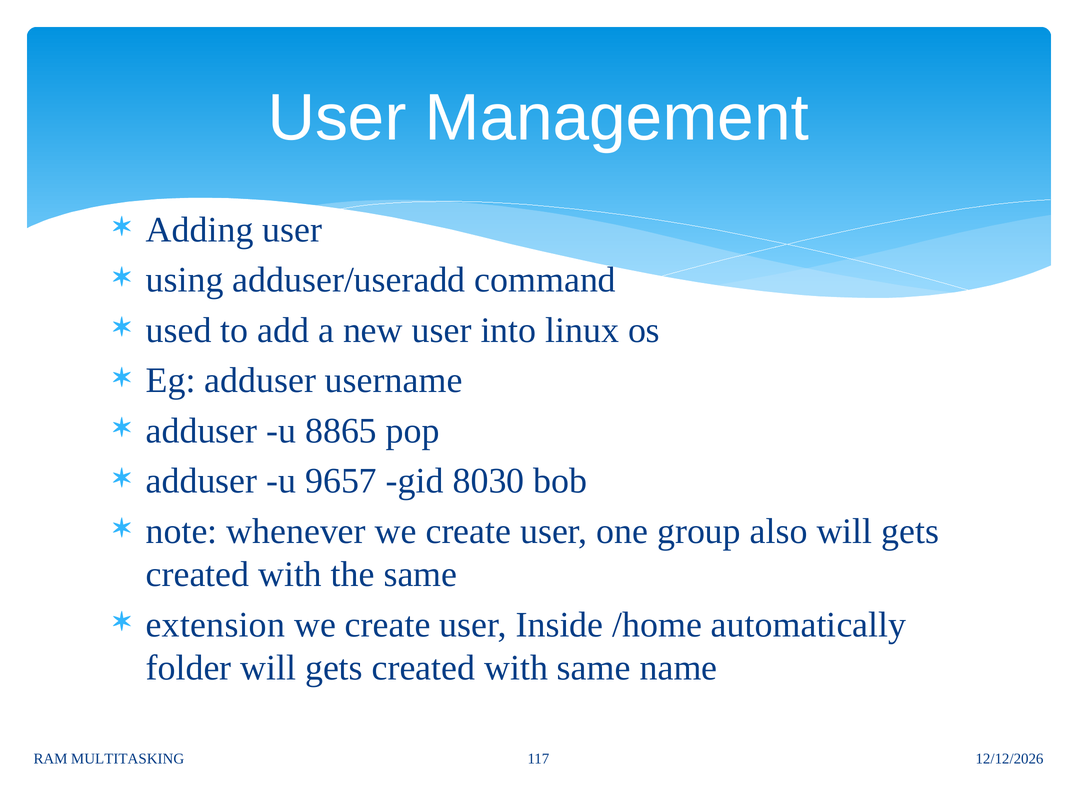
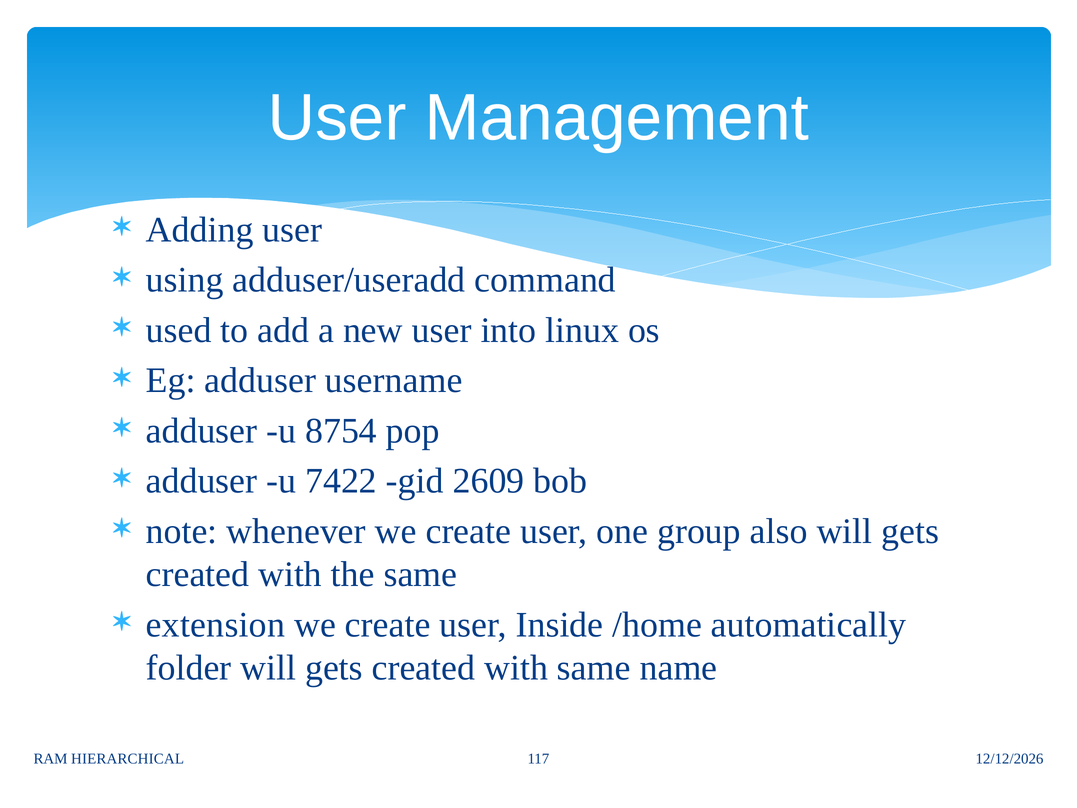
8865: 8865 -> 8754
9657: 9657 -> 7422
8030: 8030 -> 2609
MULTITASKING: MULTITASKING -> HIERARCHICAL
